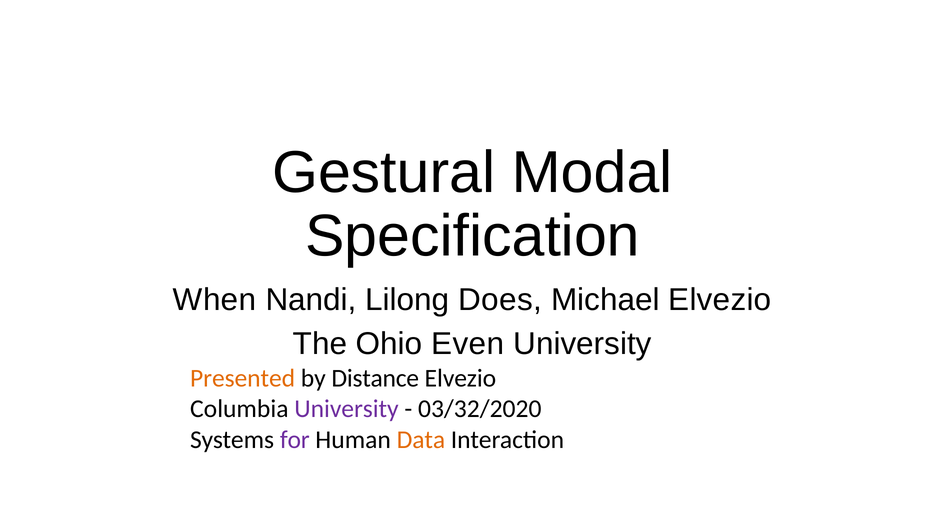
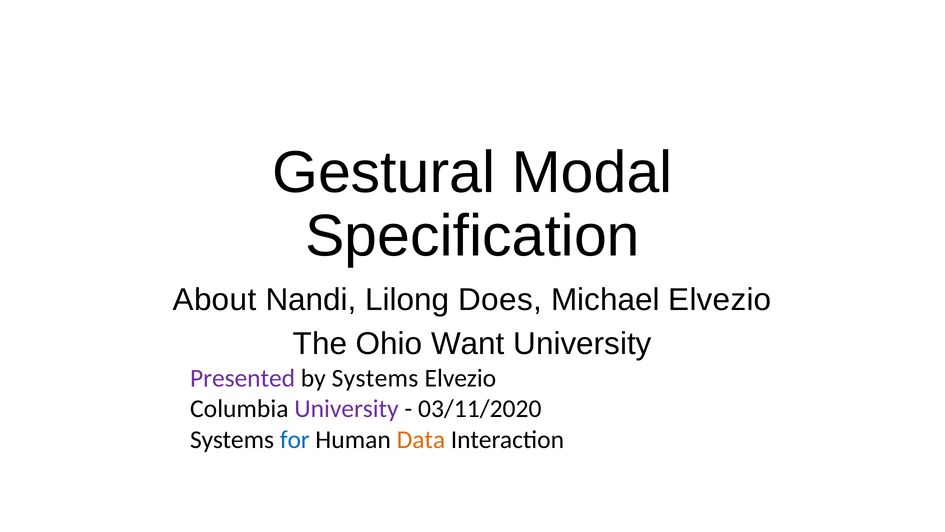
When: When -> About
Even: Even -> Want
Presented colour: orange -> purple
by Distance: Distance -> Systems
03/32/2020: 03/32/2020 -> 03/11/2020
for colour: purple -> blue
